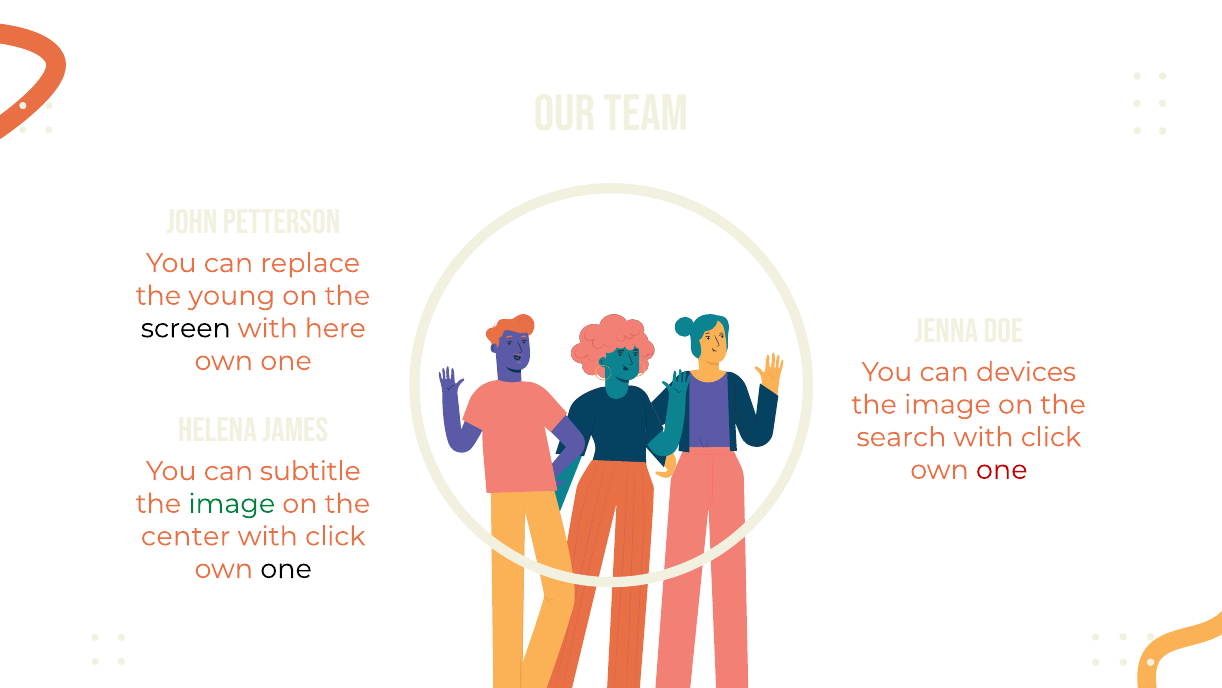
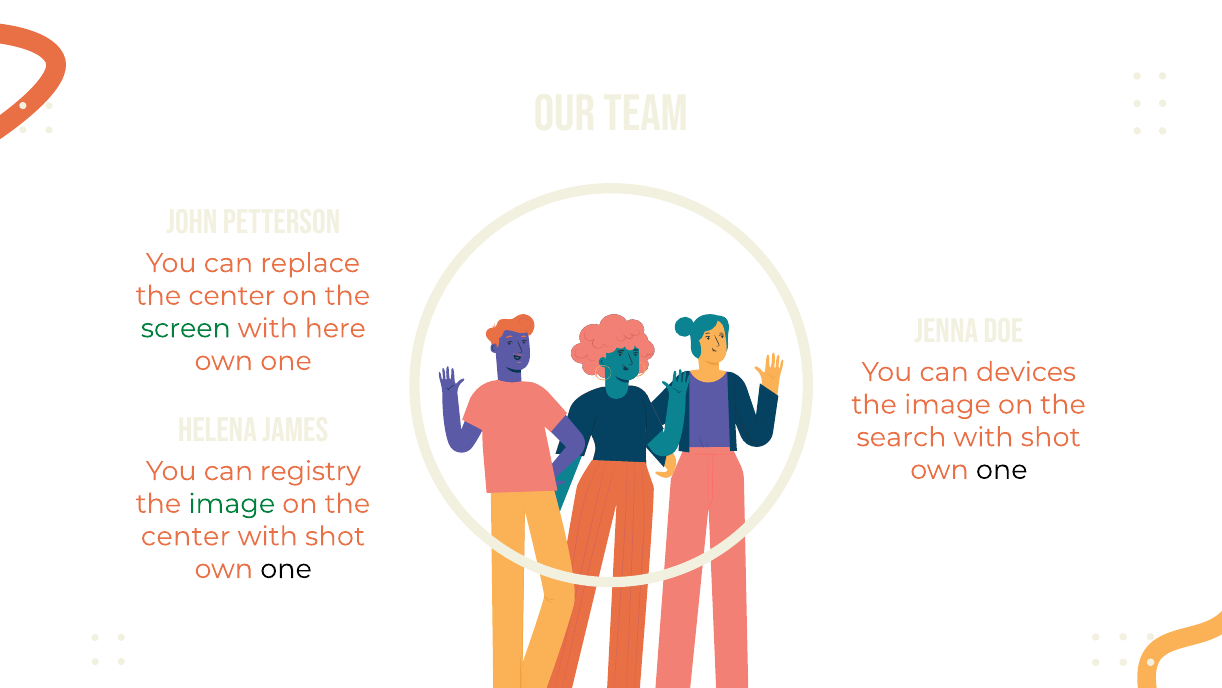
young at (232, 296): young -> center
screen colour: black -> green
click at (1051, 437): click -> shot
one at (1002, 470) colour: red -> black
subtitle: subtitle -> registry
click at (335, 536): click -> shot
